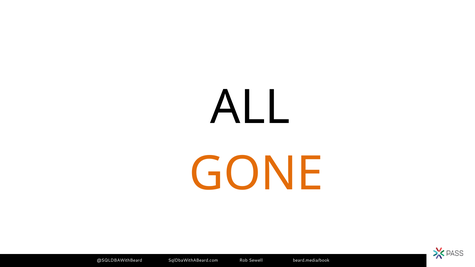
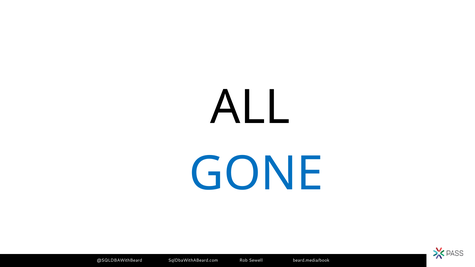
GONE colour: orange -> blue
